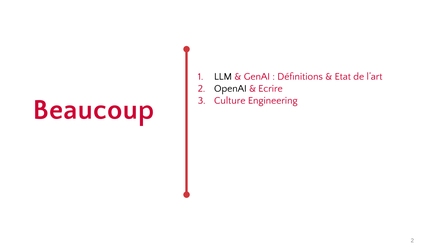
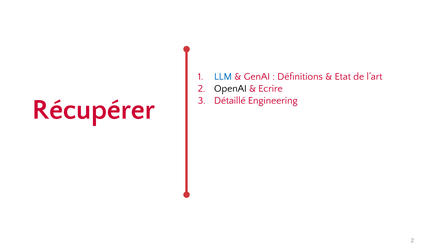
LLM colour: black -> blue
Culture: Culture -> Détaillé
Beaucoup: Beaucoup -> Récupérer
